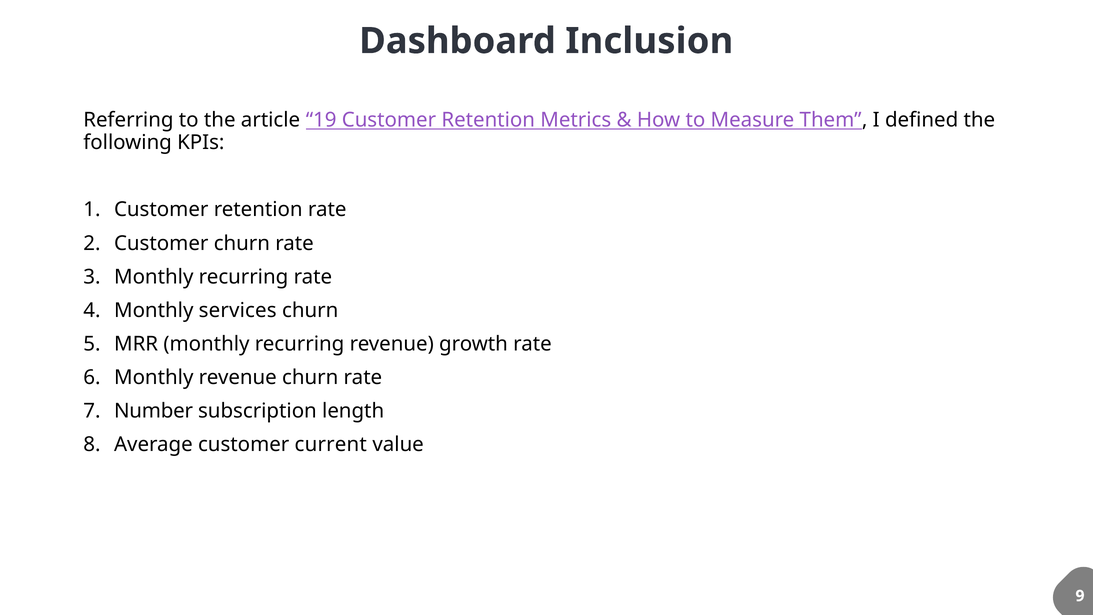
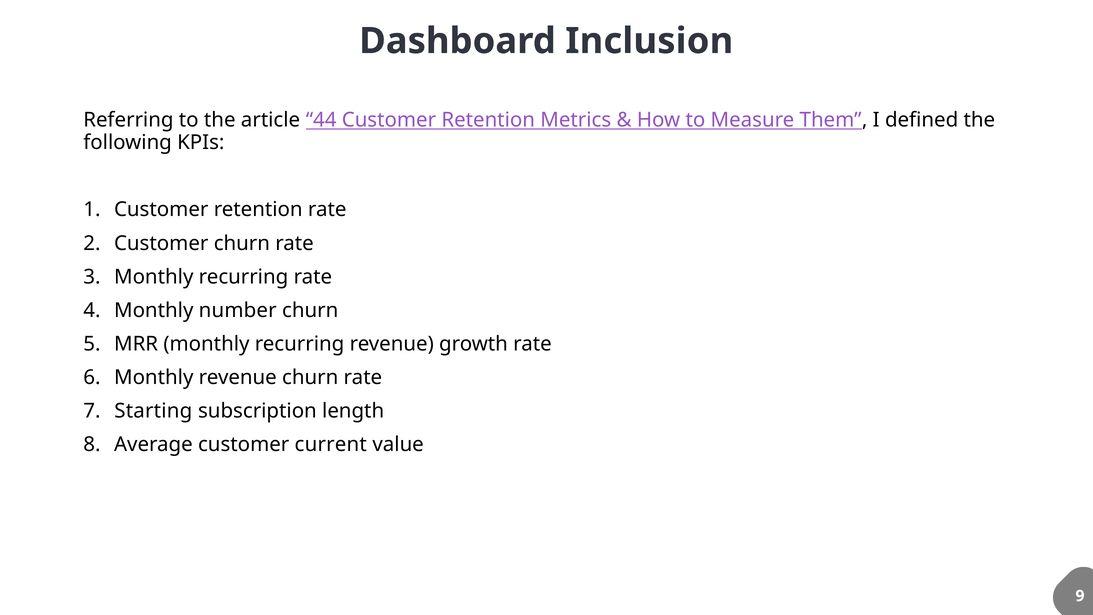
19: 19 -> 44
services: services -> number
Number: Number -> Starting
